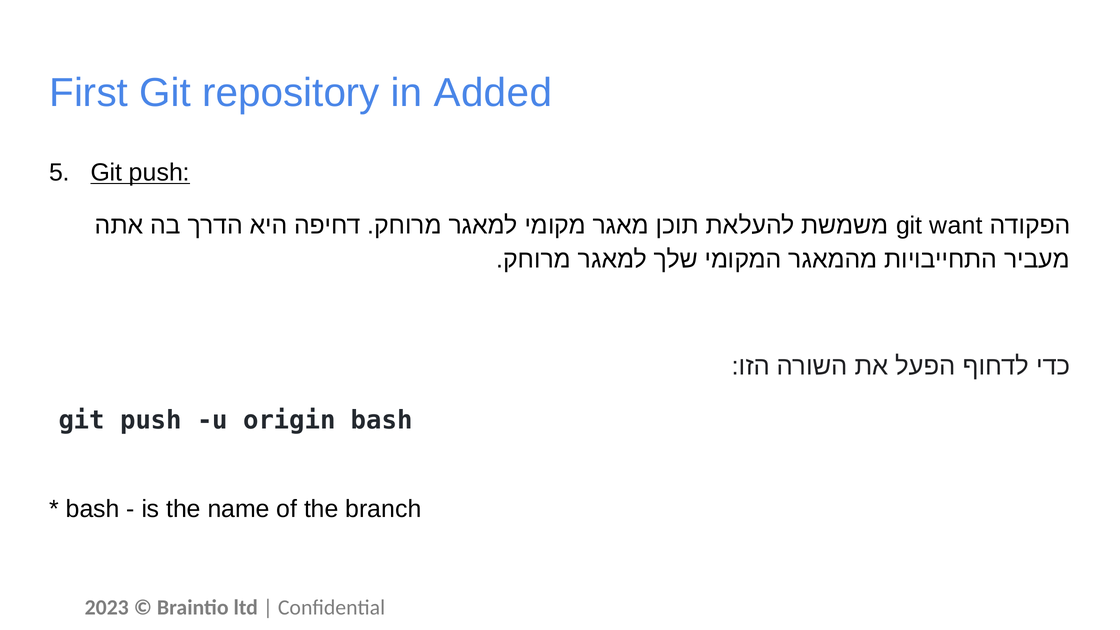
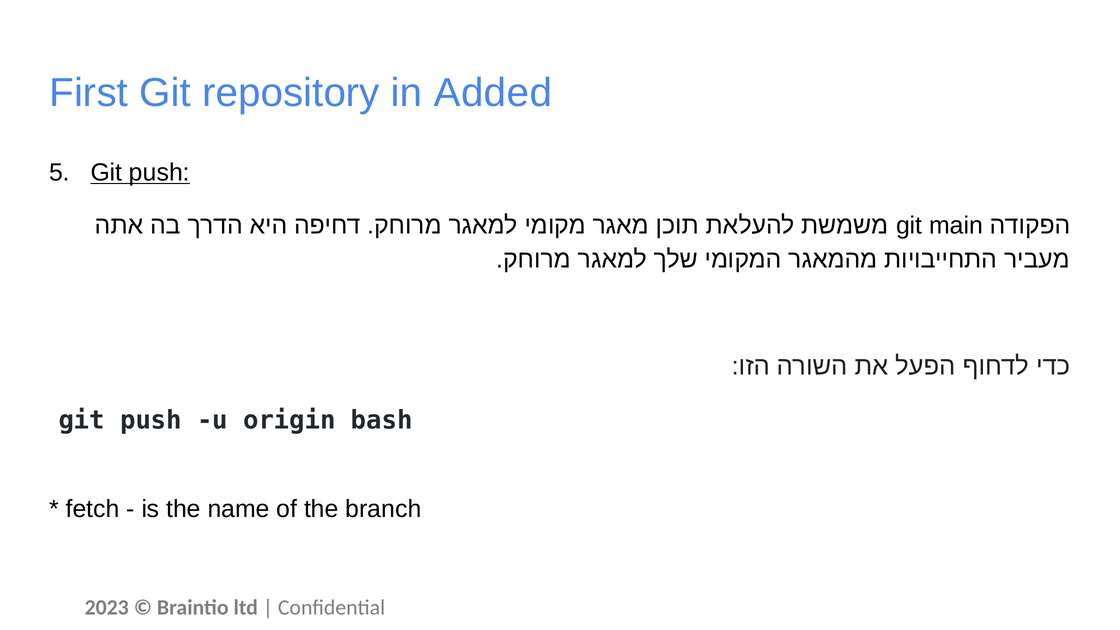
want: want -> main
bash at (93, 509): bash -> fetch
